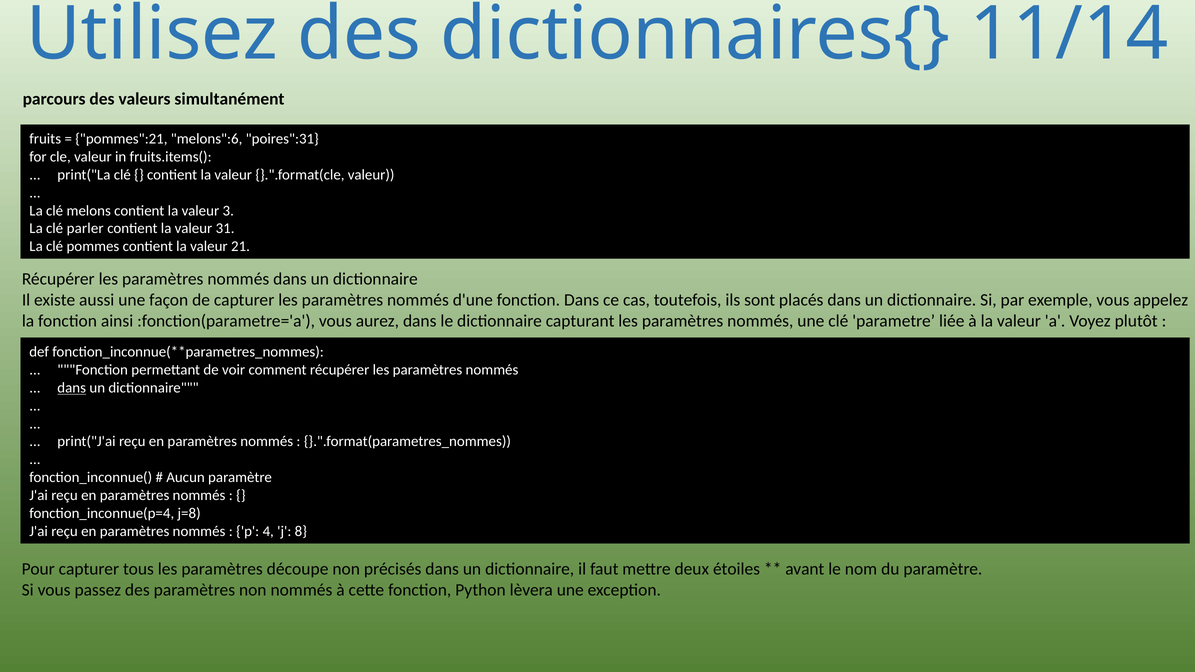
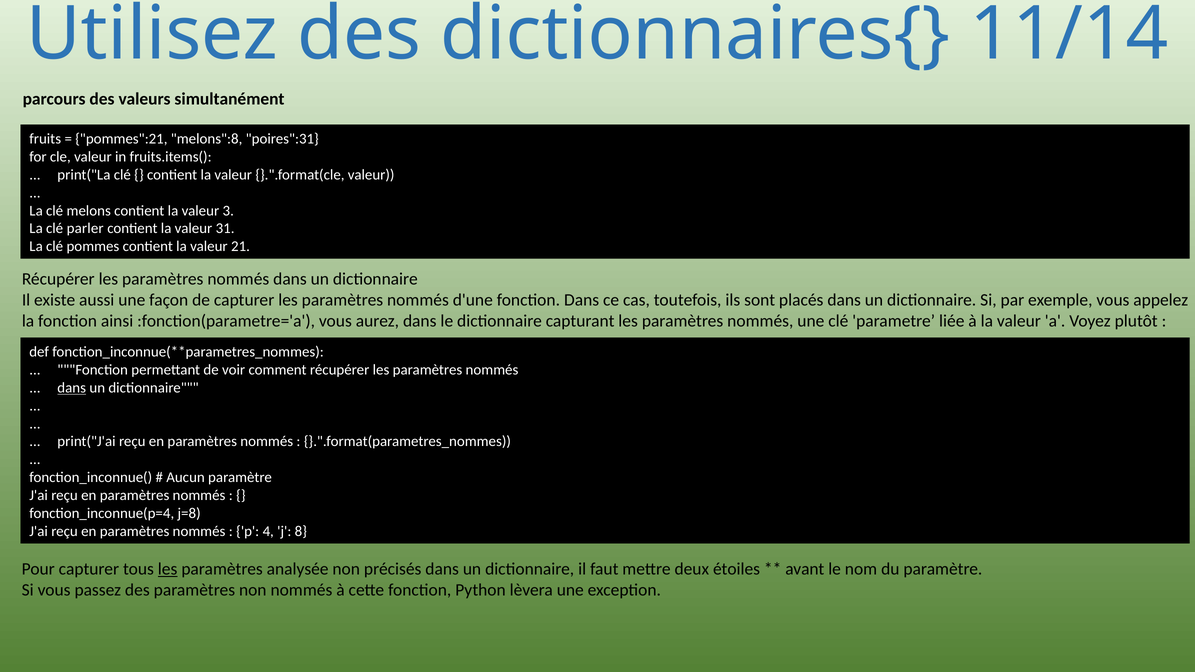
melons":6: melons":6 -> melons":8
les at (168, 569) underline: none -> present
découpe: découpe -> analysée
